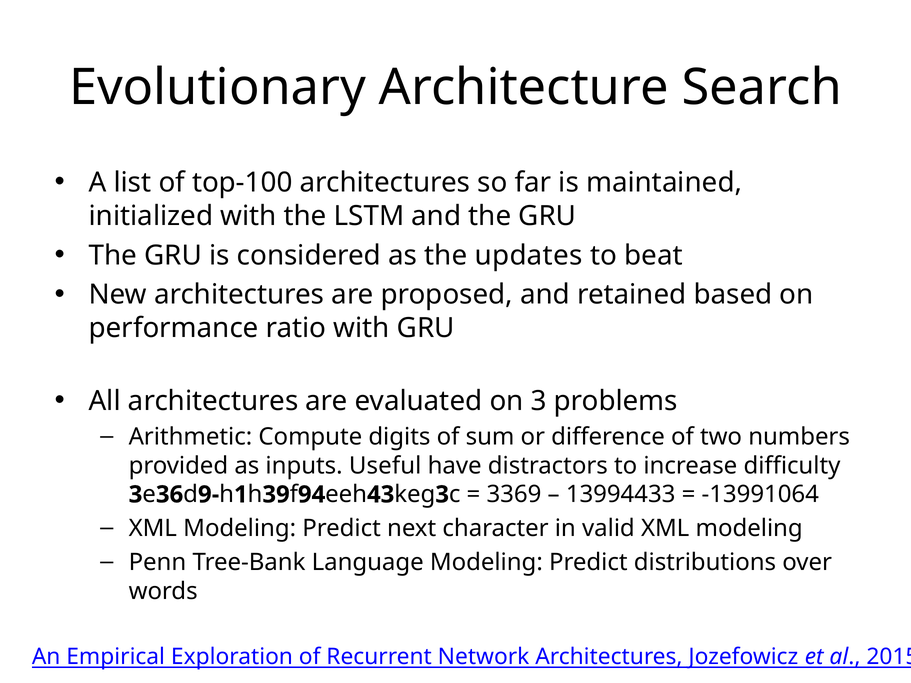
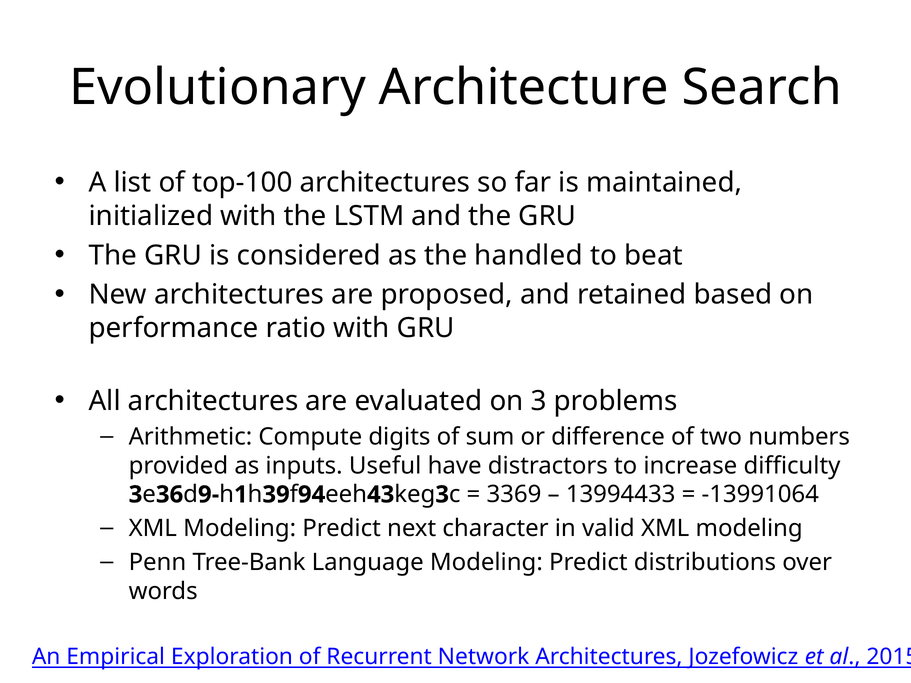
updates: updates -> handled
